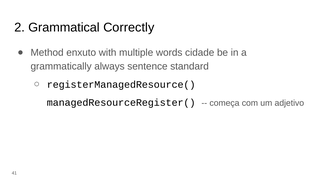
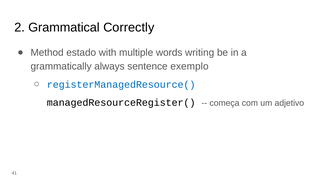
enxuto: enxuto -> estado
cidade: cidade -> writing
standard: standard -> exemplo
registerManagedResource( colour: black -> blue
